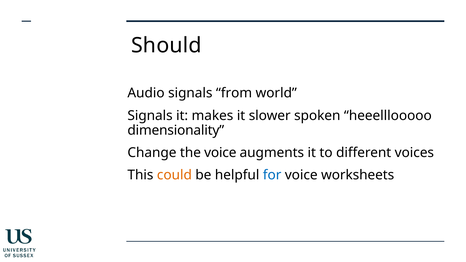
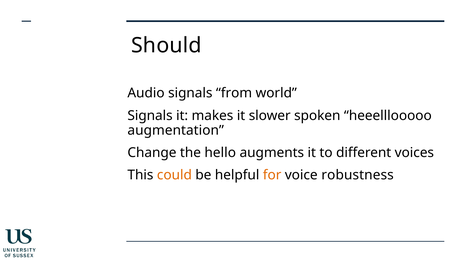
dimensionality: dimensionality -> augmentation
the voice: voice -> hello
for colour: blue -> orange
worksheets: worksheets -> robustness
